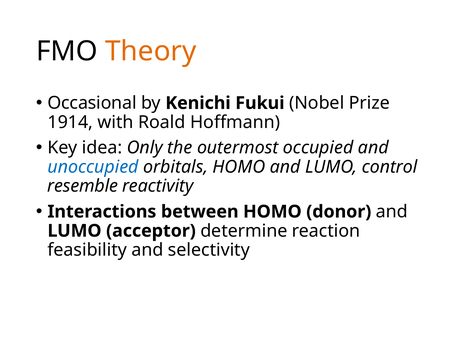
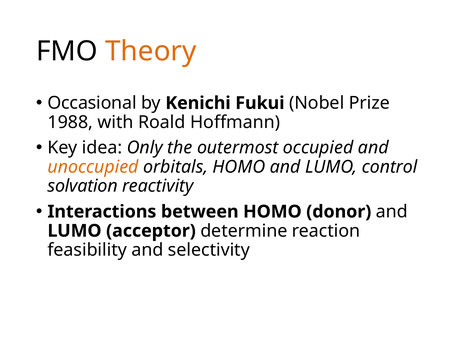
1914: 1914 -> 1988
unoccupied colour: blue -> orange
resemble: resemble -> solvation
